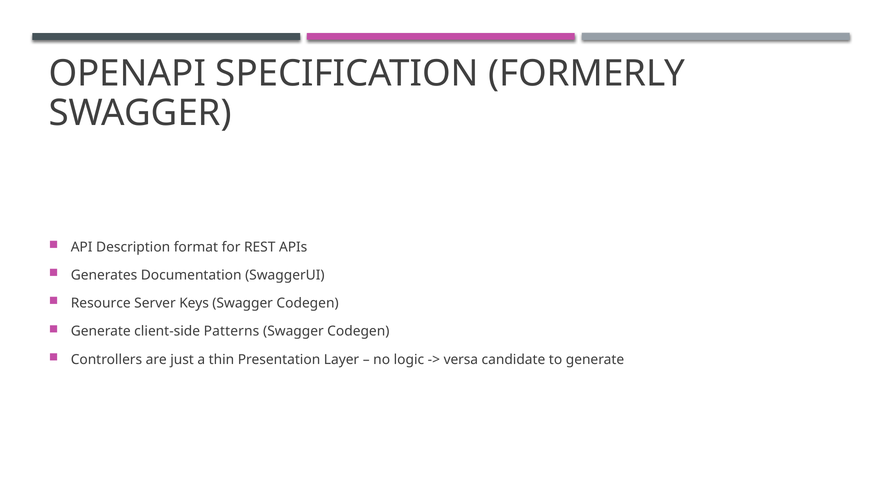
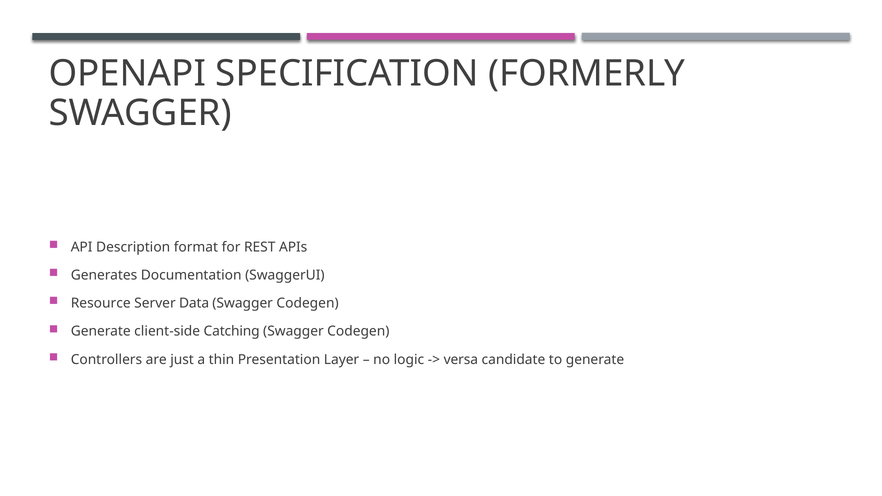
Keys: Keys -> Data
Patterns: Patterns -> Catching
